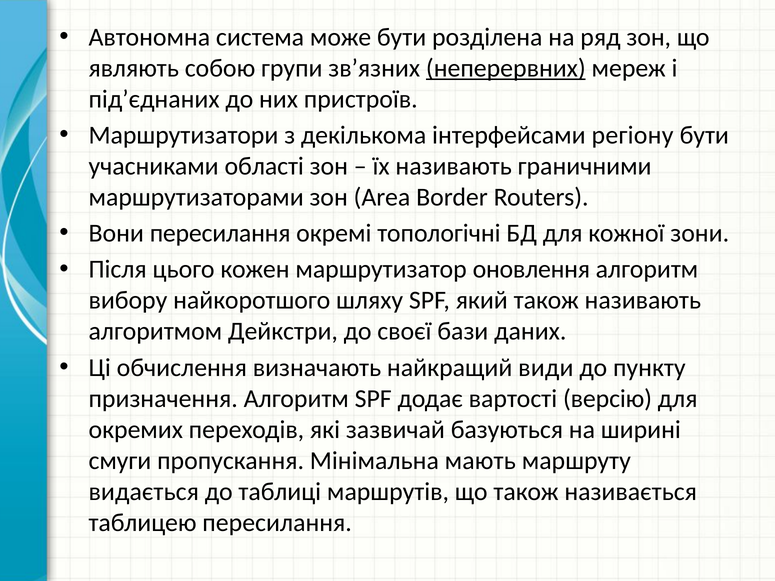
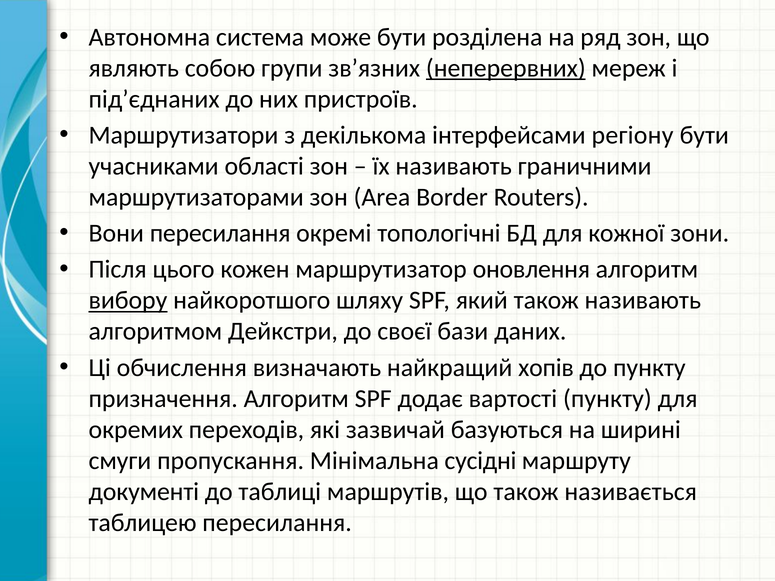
вибору underline: none -> present
види: види -> хопів
вартості версію: версію -> пункту
мають: мають -> сусідні
видається: видається -> документі
